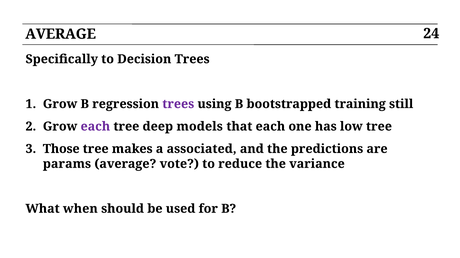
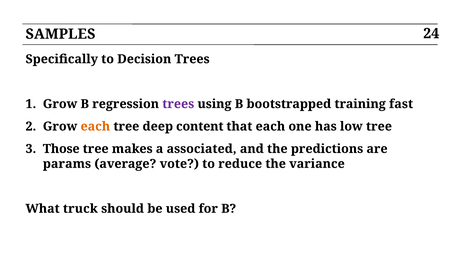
AVERAGE at (61, 34): AVERAGE -> SAMPLES
still: still -> fast
each at (95, 127) colour: purple -> orange
models: models -> content
when: when -> truck
